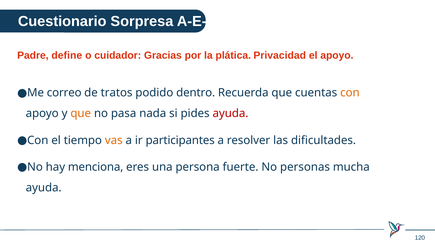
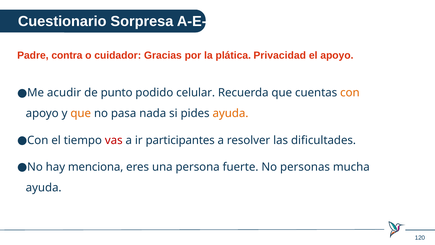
define: define -> contra
correo: correo -> acudir
tratos: tratos -> punto
dentro: dentro -> celular
ayuda at (230, 113) colour: red -> orange
vas colour: orange -> red
